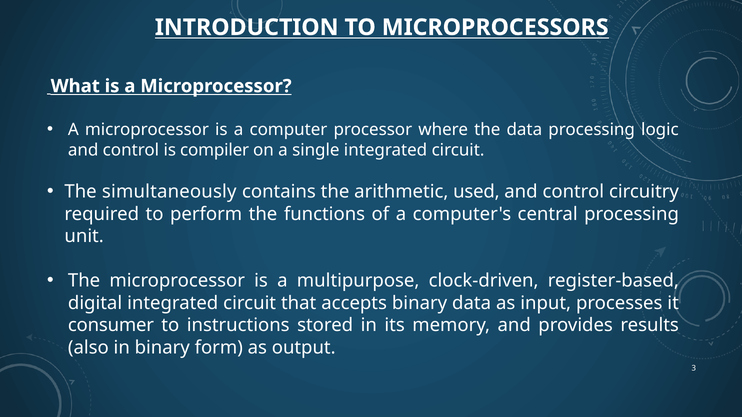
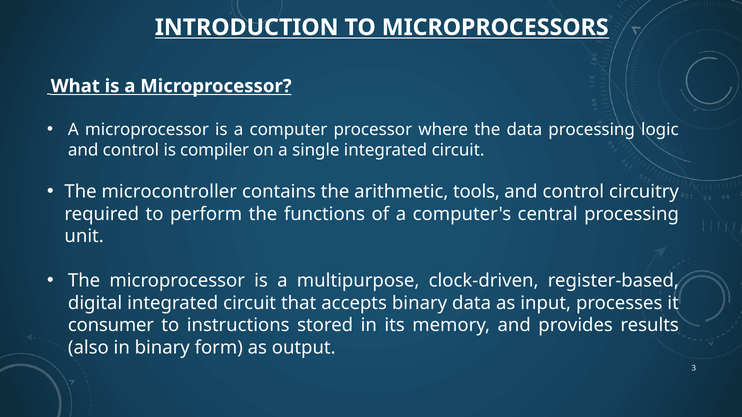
simultaneously: simultaneously -> microcontroller
used: used -> tools
